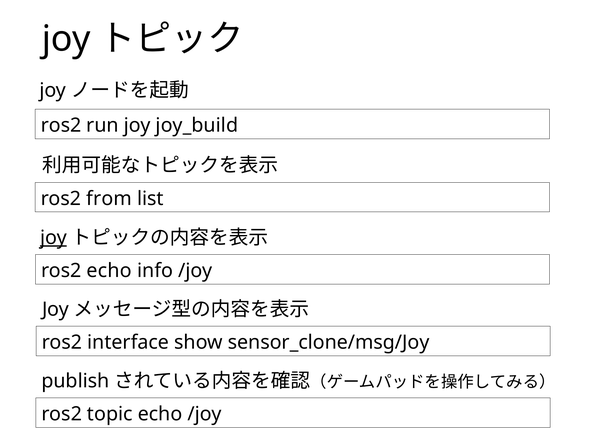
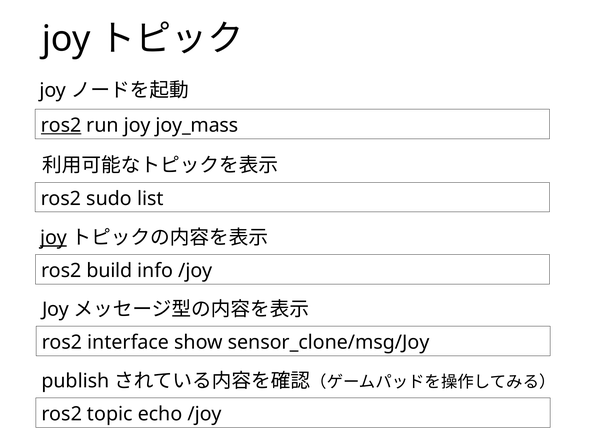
ros2 at (61, 125) underline: none -> present
joy_build: joy_build -> joy_mass
from: from -> sudo
ros2 echo: echo -> build
